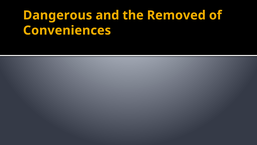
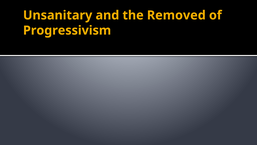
Dangerous: Dangerous -> Unsanitary
Conveniences: Conveniences -> Progressivism
